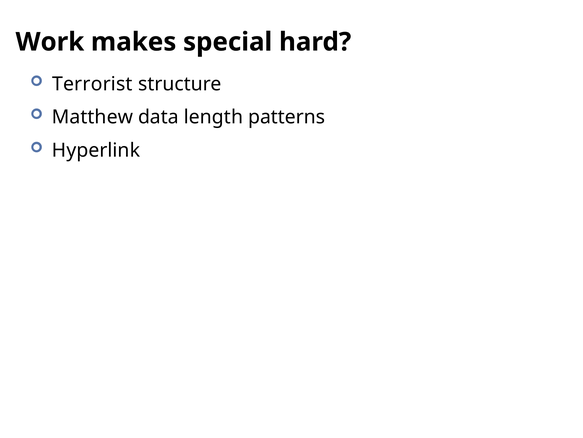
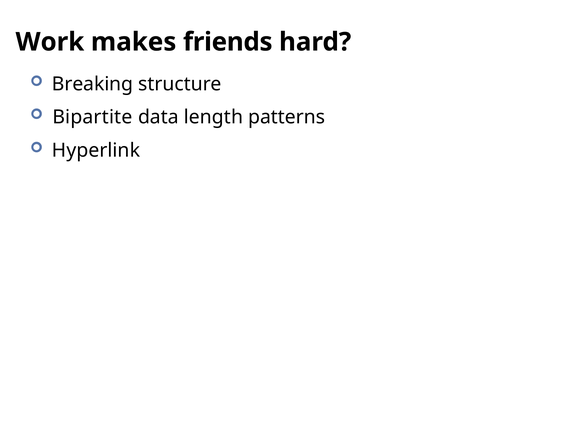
special: special -> friends
Terrorist: Terrorist -> Breaking
Matthew: Matthew -> Bipartite
